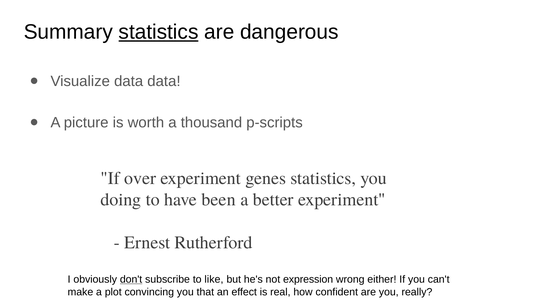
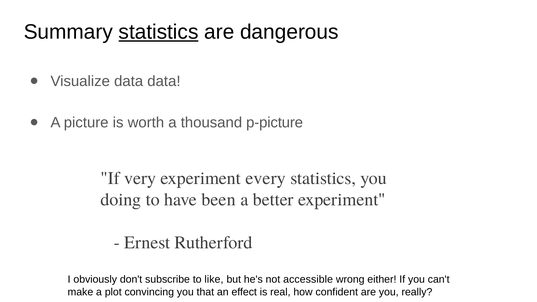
p-scripts: p-scripts -> p-picture
over: over -> very
genes: genes -> every
don't underline: present -> none
expression: expression -> accessible
